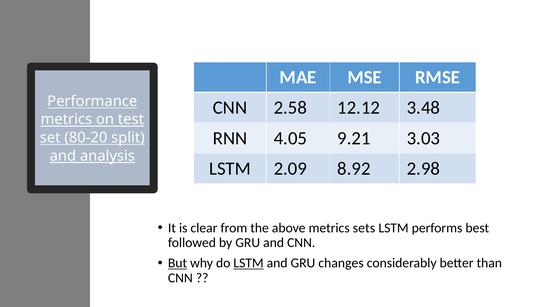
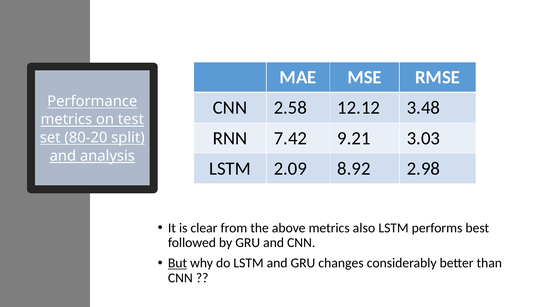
4.05: 4.05 -> 7.42
sets: sets -> also
LSTM at (249, 263) underline: present -> none
